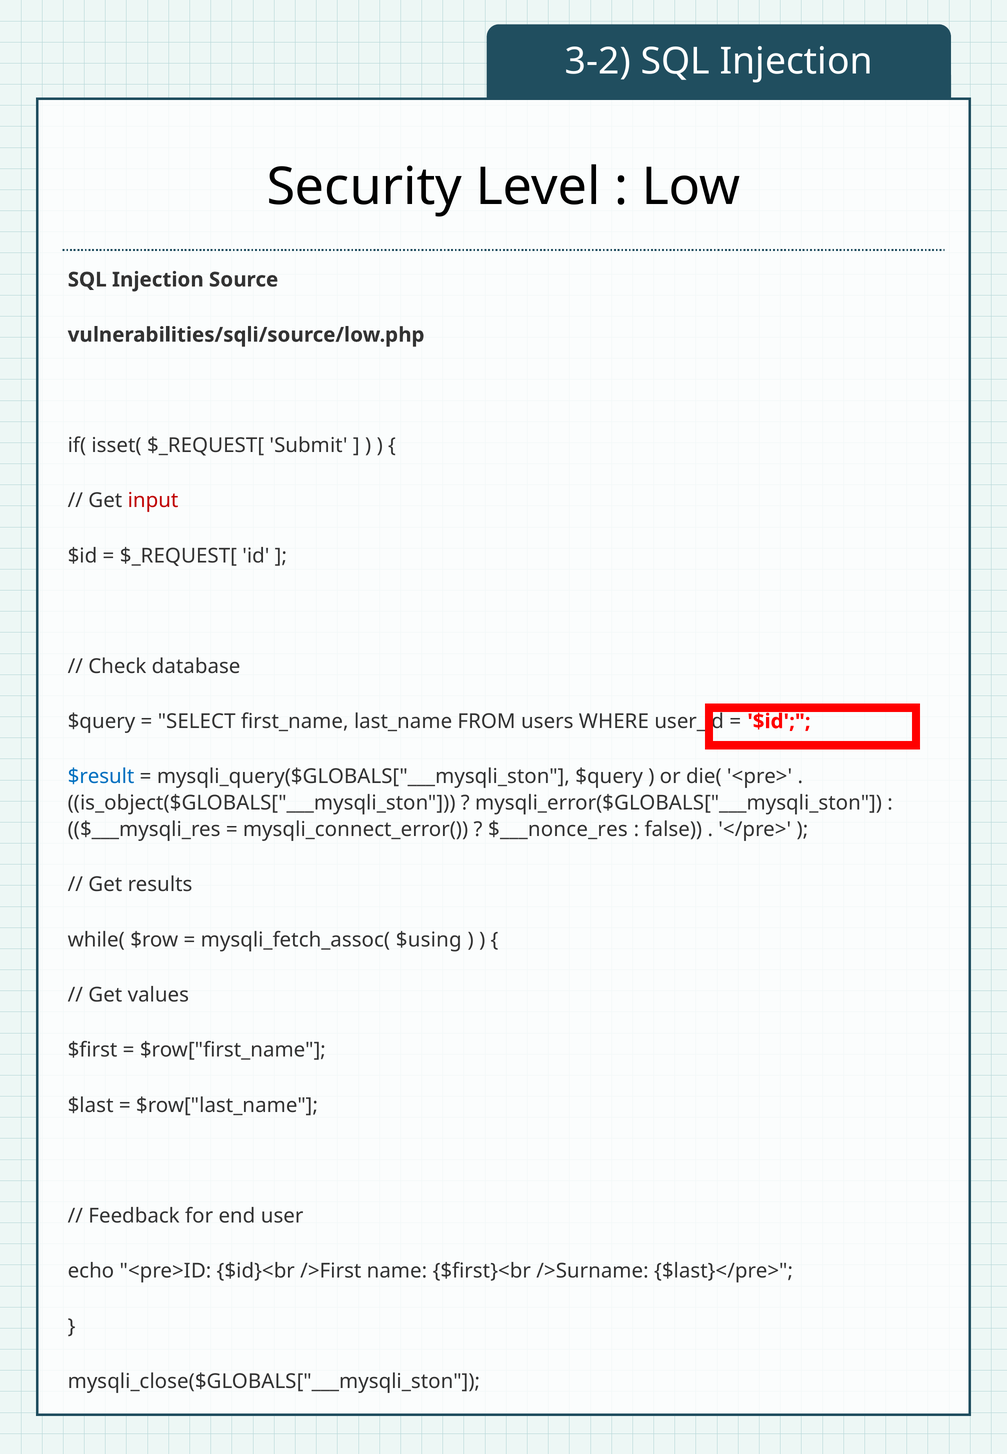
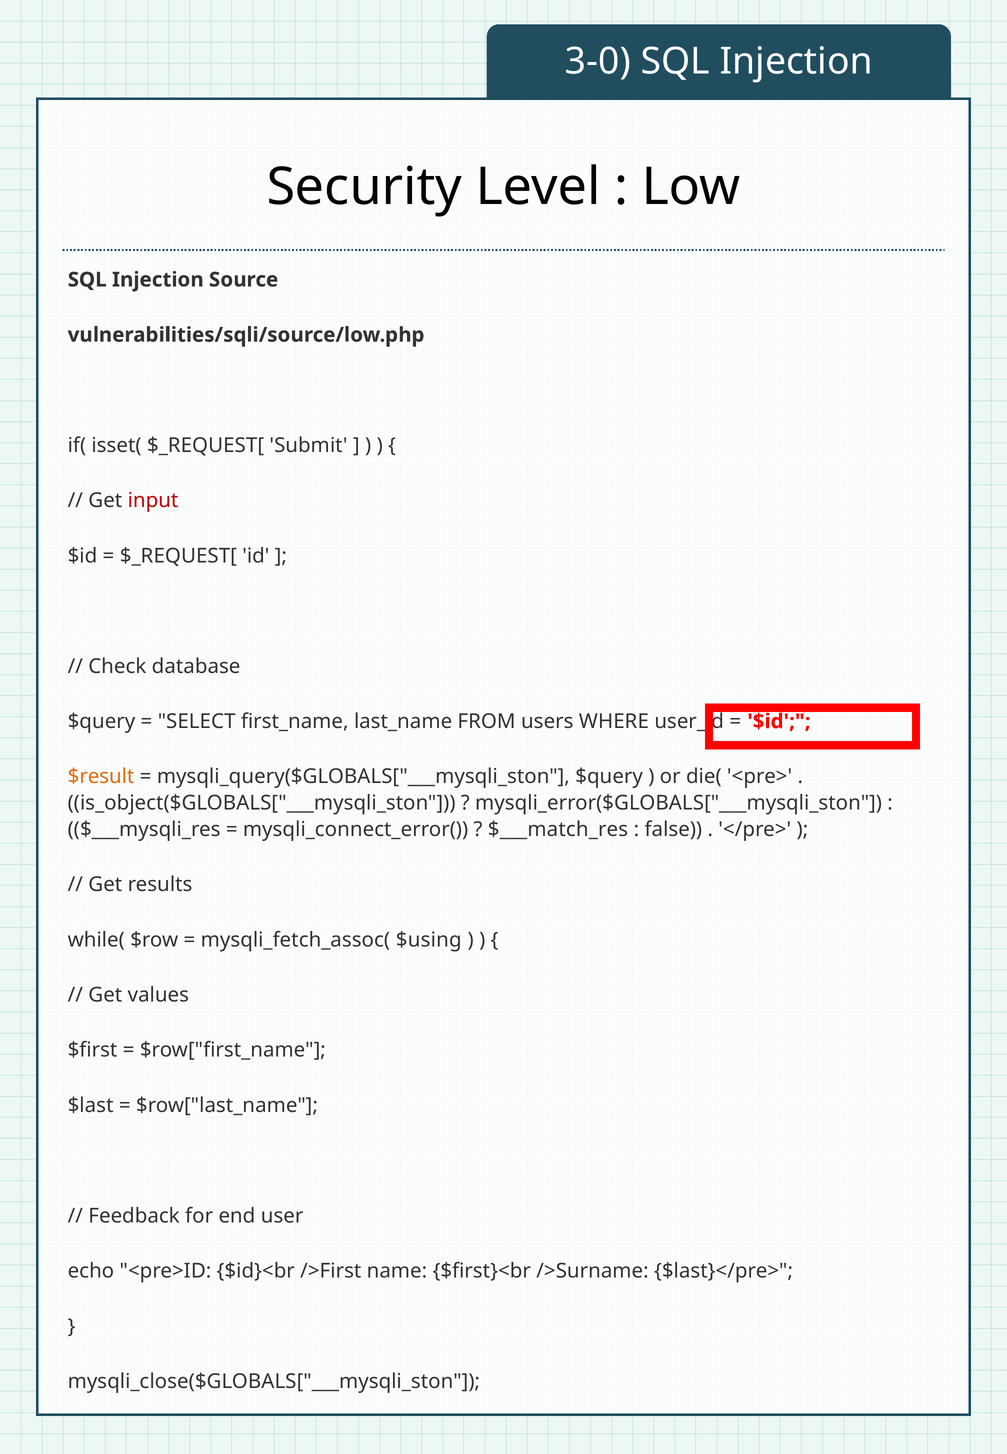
3-2: 3-2 -> 3-0
$result colour: blue -> orange
$___nonce_res: $___nonce_res -> $___match_res
